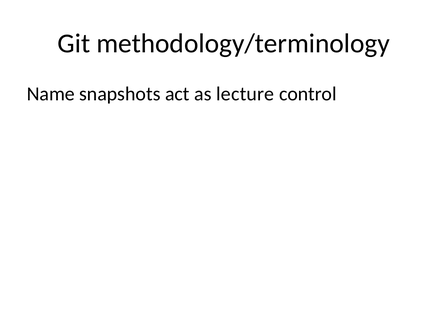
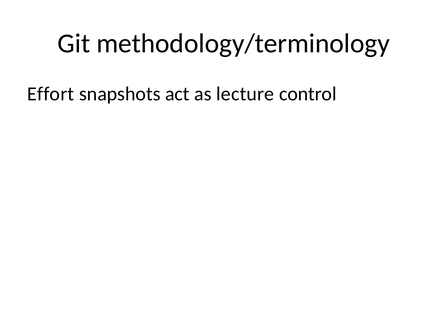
Name: Name -> Effort
